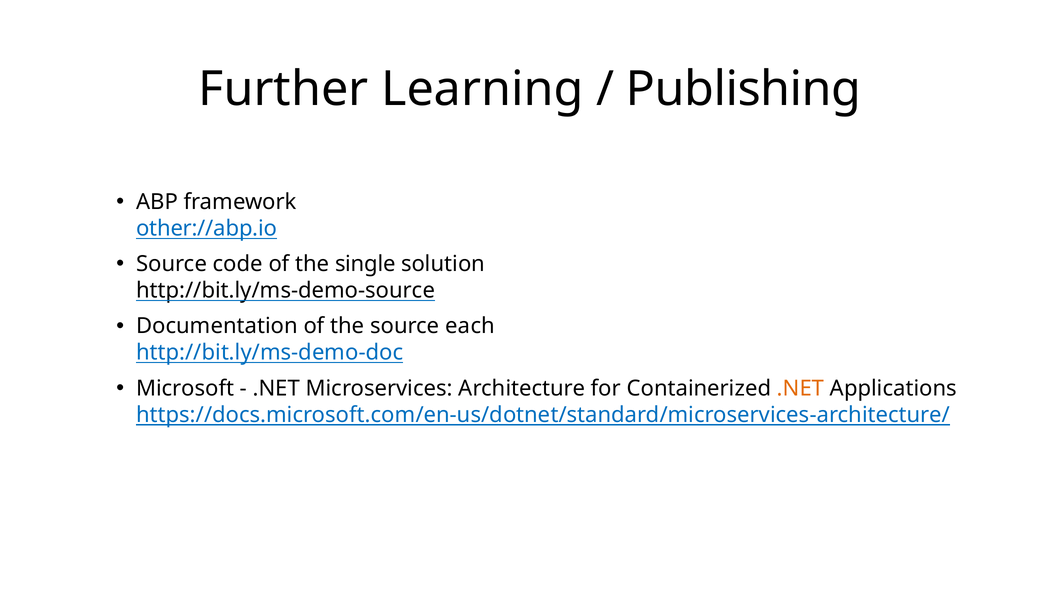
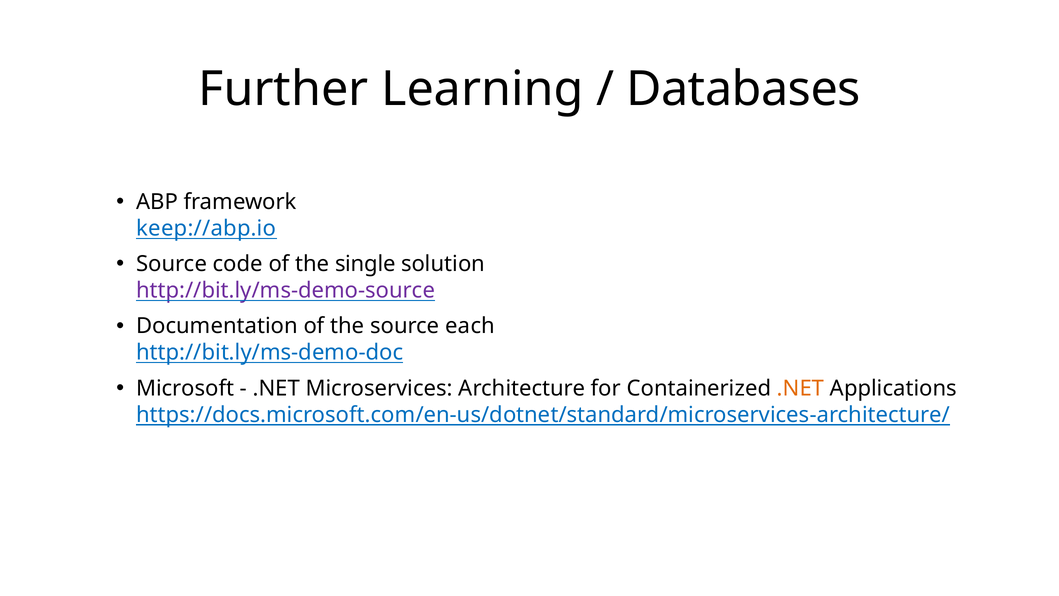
Publishing: Publishing -> Databases
other://abp.io: other://abp.io -> keep://abp.io
http://bit.ly/ms-demo-source colour: black -> purple
